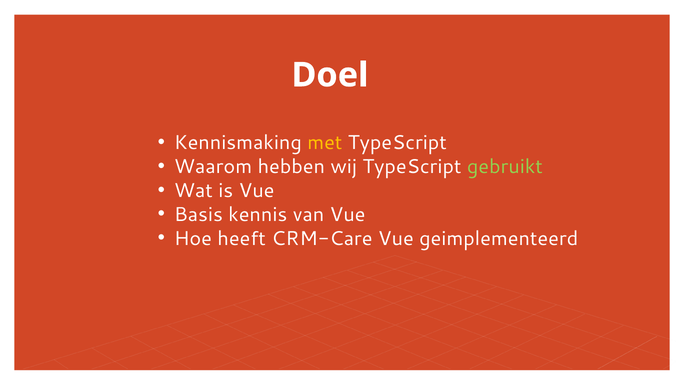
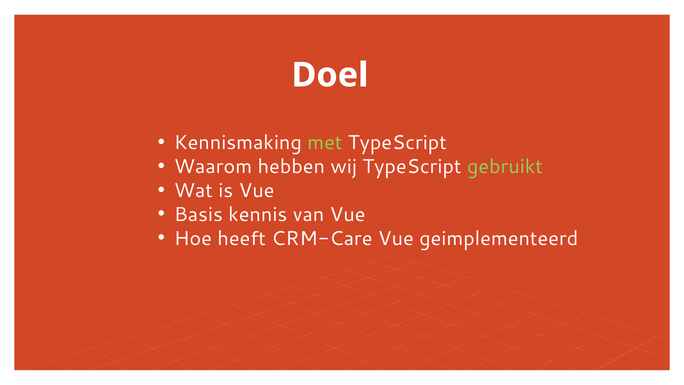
met colour: yellow -> light green
